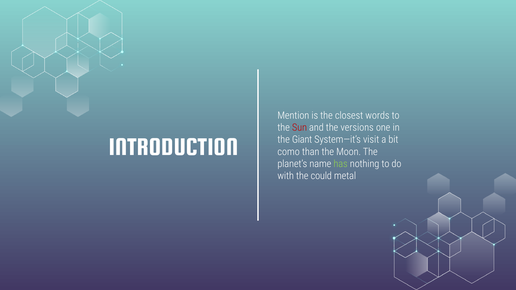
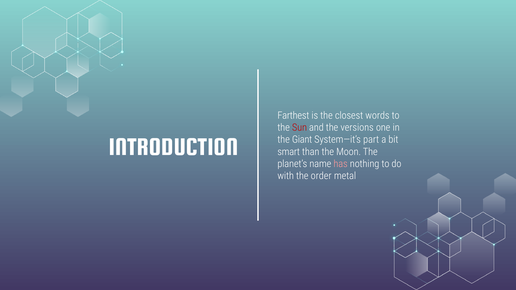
Mention: Mention -> Farthest
visit: visit -> part
como: como -> smart
has colour: light green -> pink
could: could -> order
